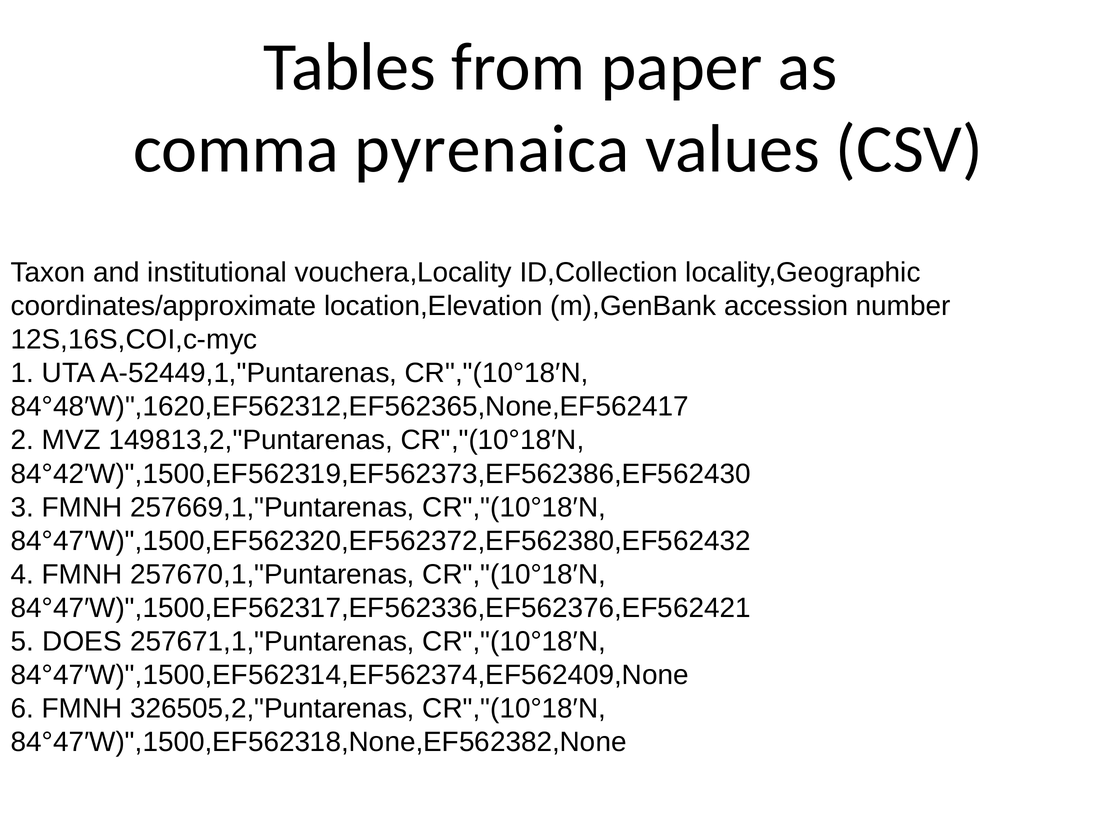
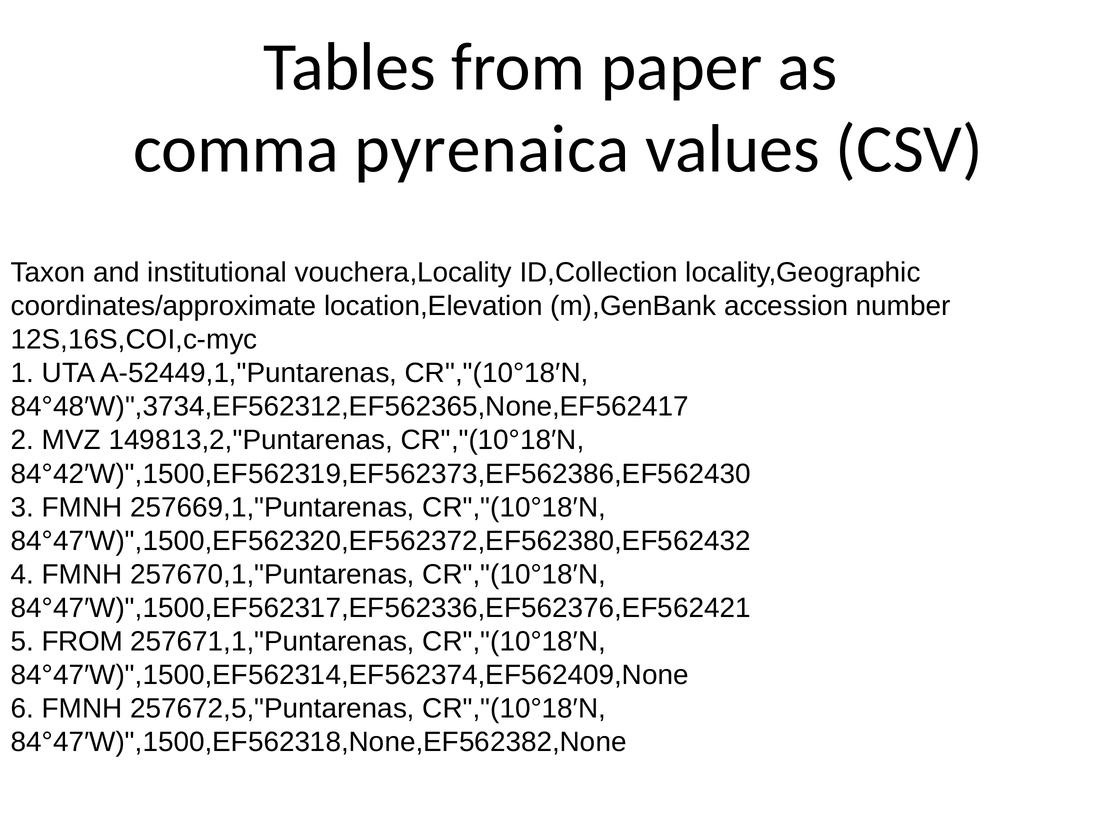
84°48′W)",1620,EF562312,EF562365,None,EF562417: 84°48′W)",1620,EF562312,EF562365,None,EF562417 -> 84°48′W)",3734,EF562312,EF562365,None,EF562417
5 DOES: DOES -> FROM
326505,2,"Puntarenas: 326505,2,"Puntarenas -> 257672,5,"Puntarenas
